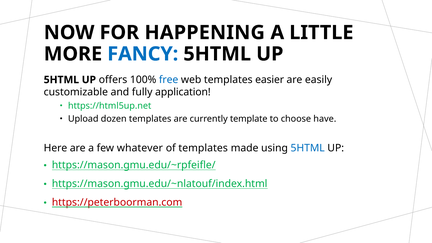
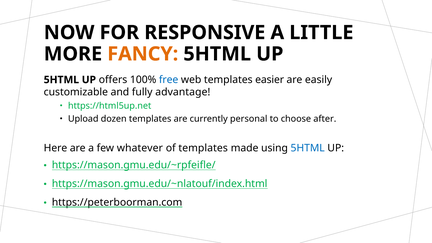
HAPPENING: HAPPENING -> RESPONSIVE
FANCY colour: blue -> orange
application: application -> advantage
template: template -> personal
have: have -> after
https://peterboorman.com colour: red -> black
